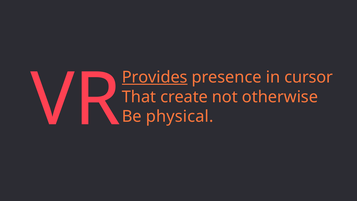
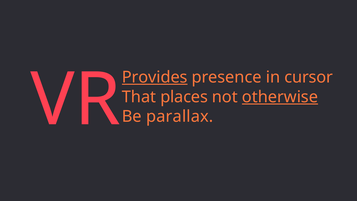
create: create -> places
otherwise underline: none -> present
physical: physical -> parallax
